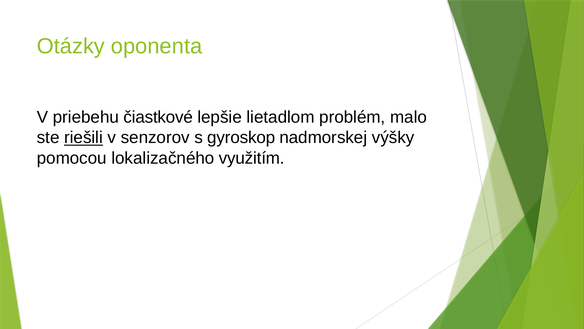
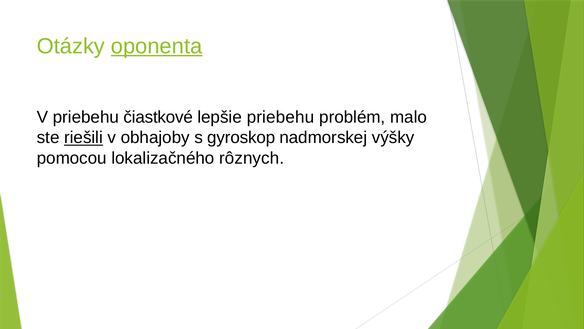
oponenta underline: none -> present
lepšie lietadlom: lietadlom -> priebehu
senzorov: senzorov -> obhajoby
využitím: využitím -> rôznych
